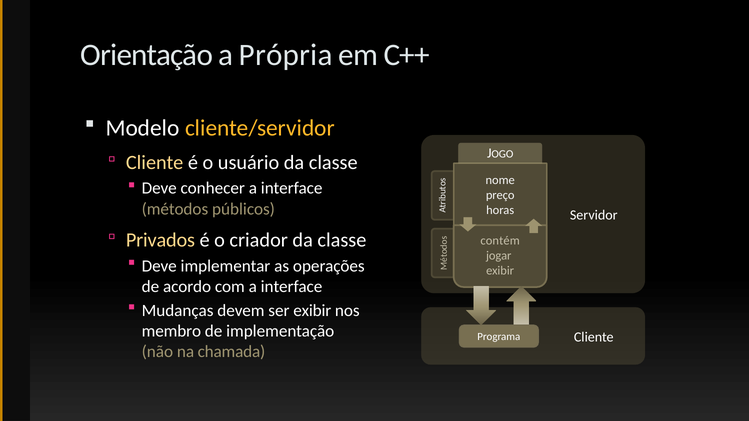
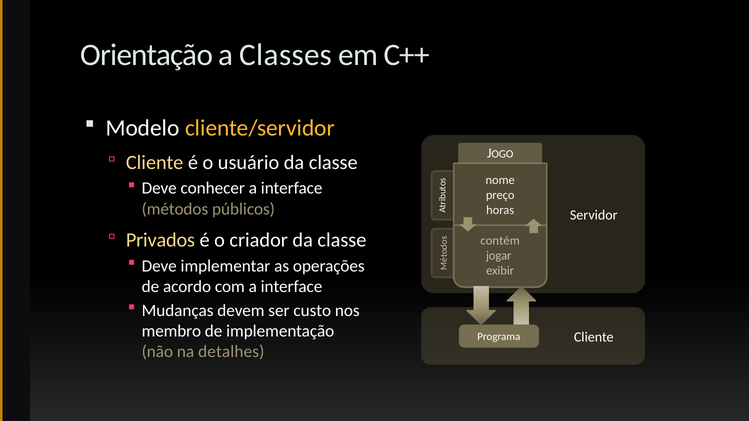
Própria: Própria -> Classes
ser exibir: exibir -> custo
chamada: chamada -> detalhes
